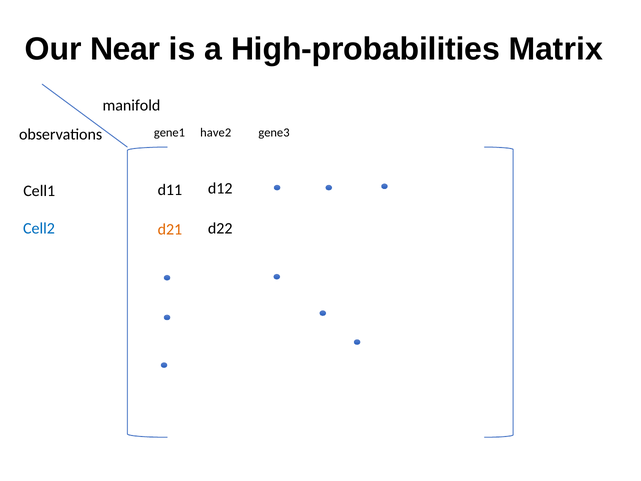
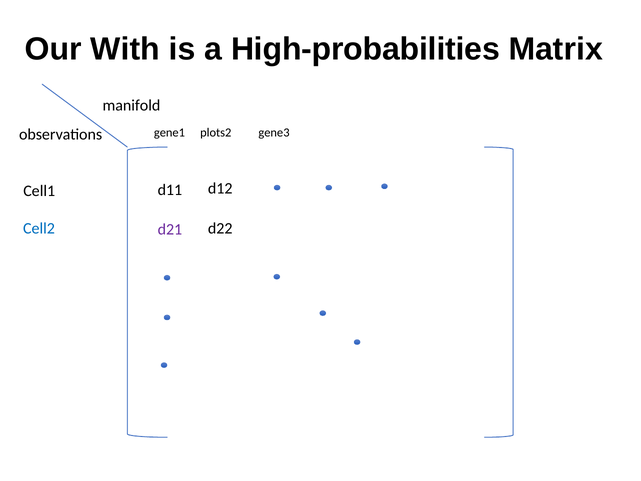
Near: Near -> With
have2: have2 -> plots2
d21 colour: orange -> purple
